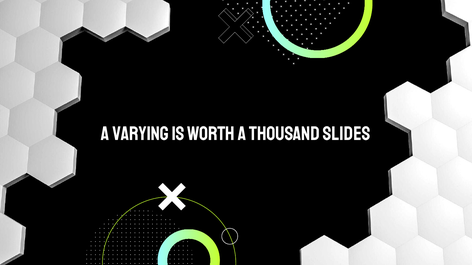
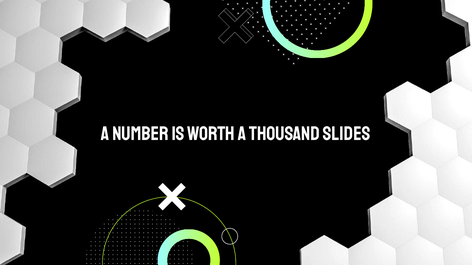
VARYING: VARYING -> NUMBER
